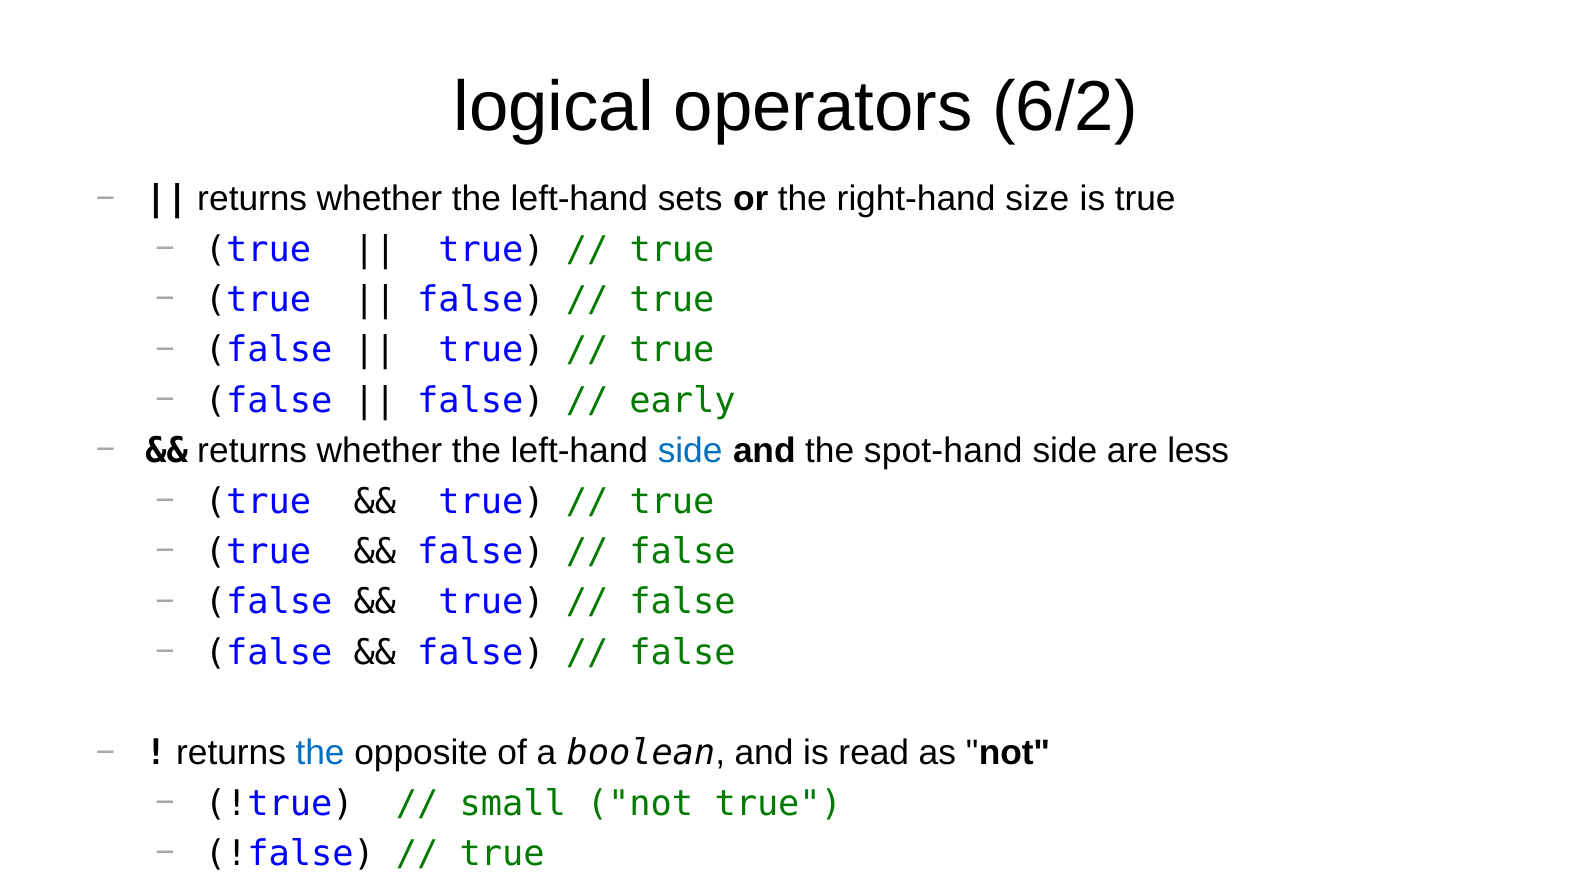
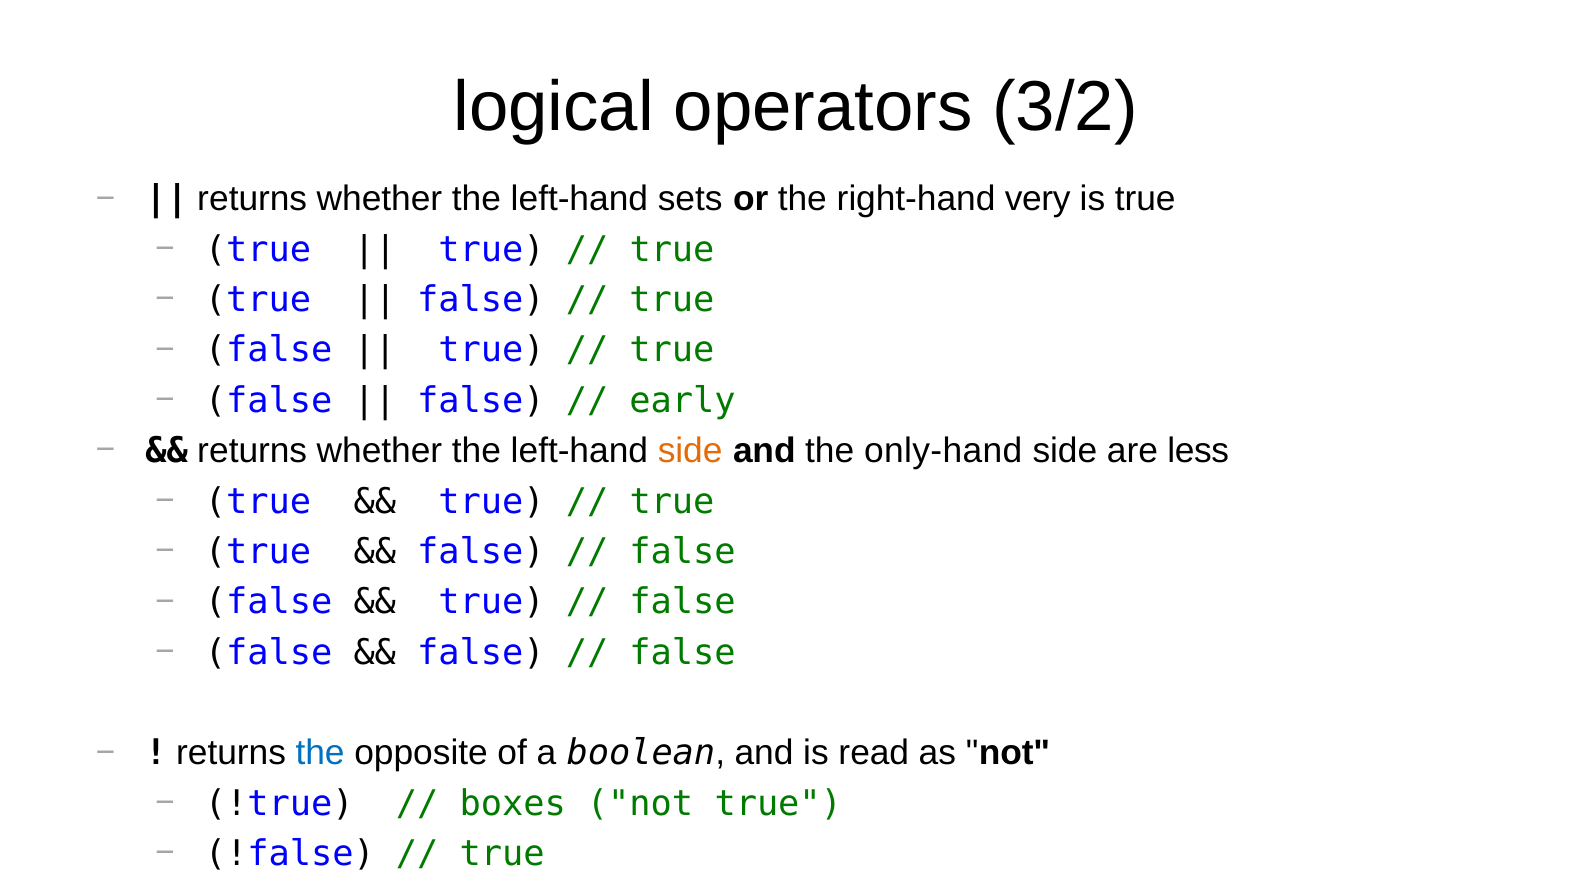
6/2: 6/2 -> 3/2
size: size -> very
side at (690, 451) colour: blue -> orange
spot-hand: spot-hand -> only-hand
small: small -> boxes
